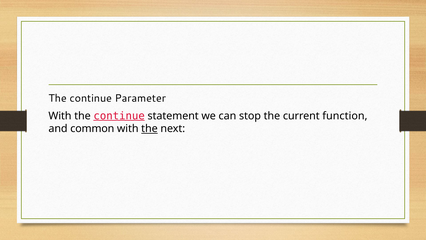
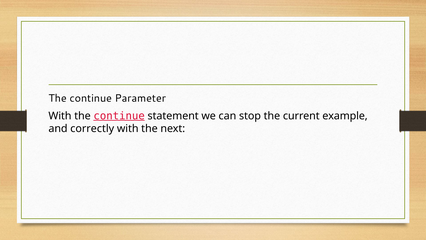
function: function -> example
common: common -> correctly
the at (149, 128) underline: present -> none
